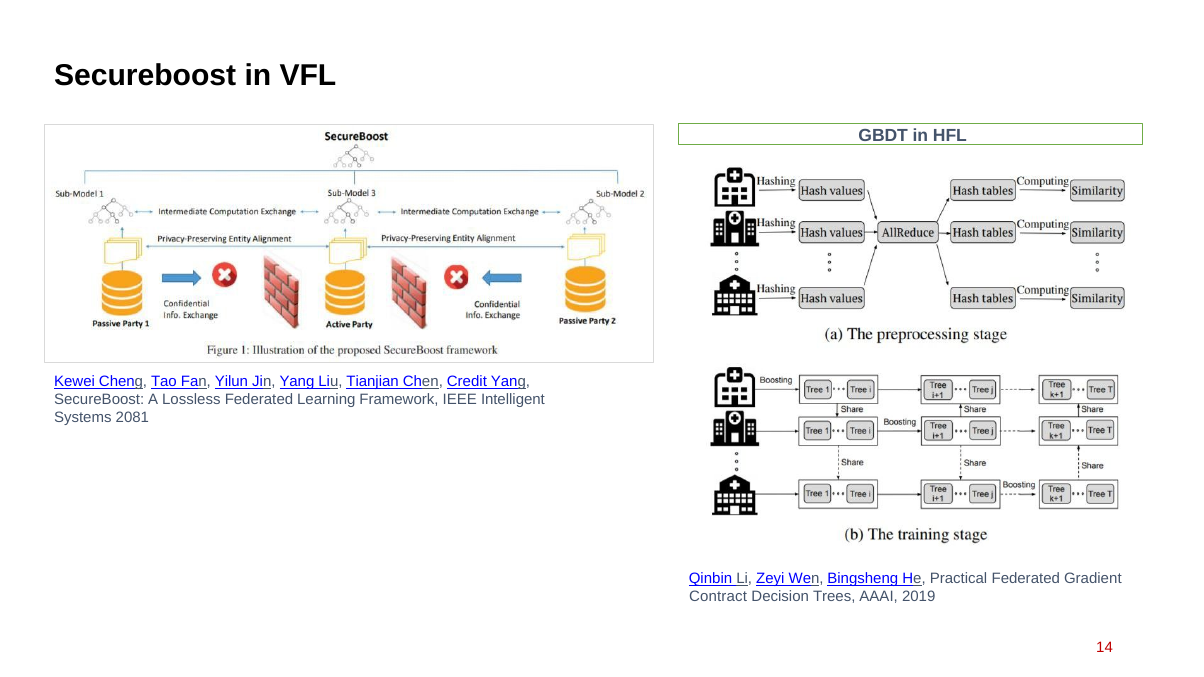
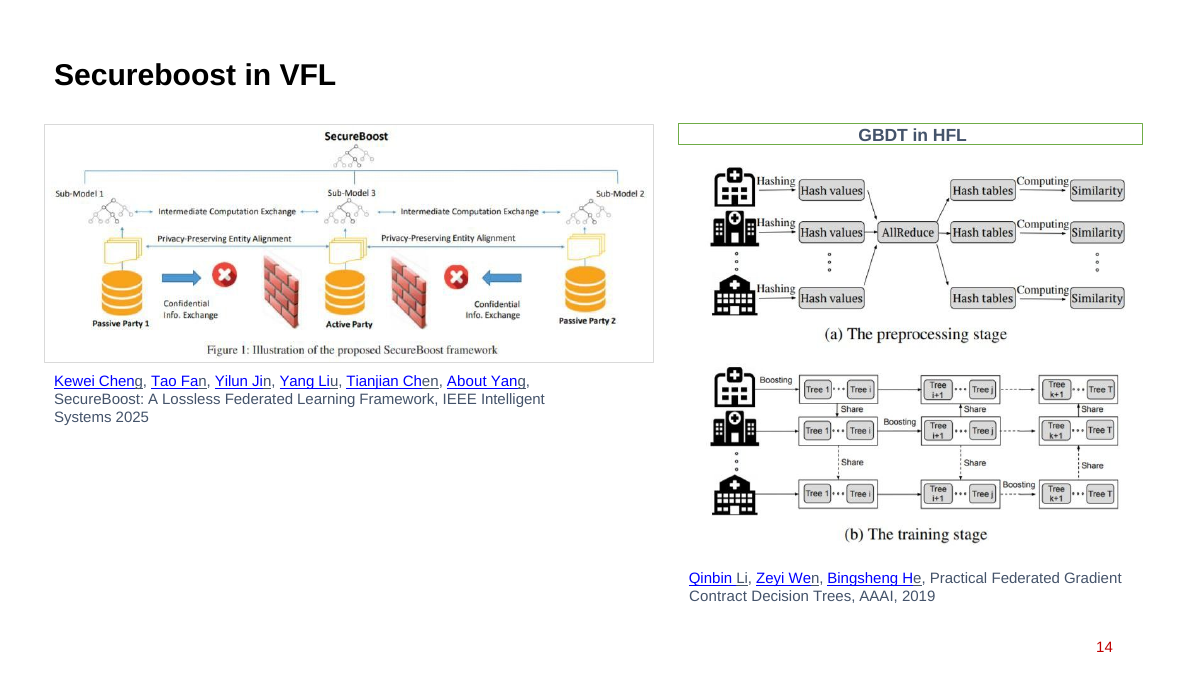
Credit: Credit -> About
2081: 2081 -> 2025
